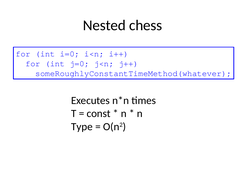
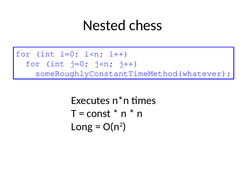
Type: Type -> Long
